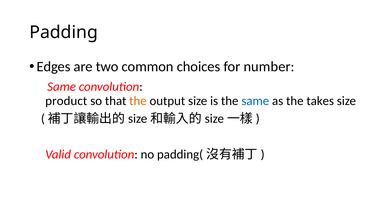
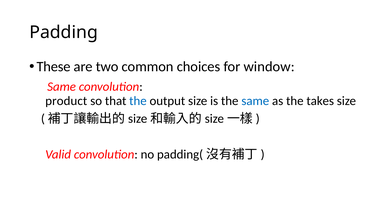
Edges: Edges -> These
number: number -> window
the at (138, 101) colour: orange -> blue
